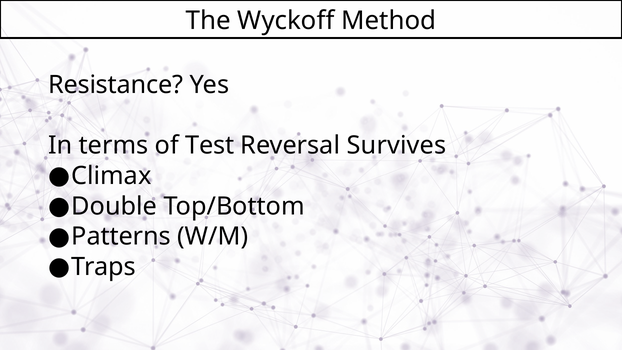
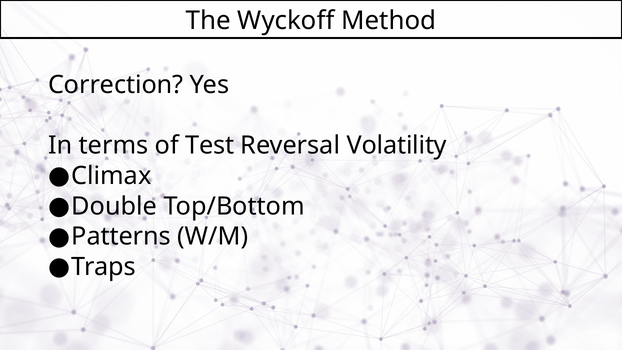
Resistance: Resistance -> Correction
Survives: Survives -> Volatility
